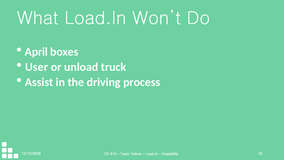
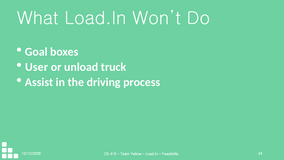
April: April -> Goal
